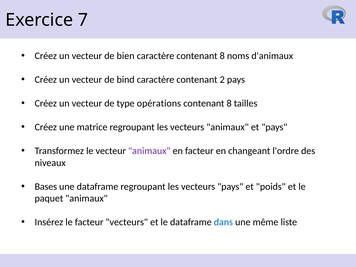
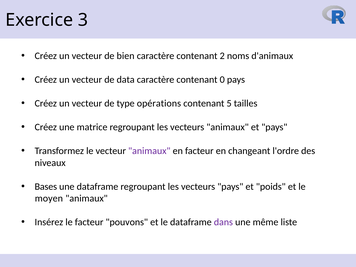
7: 7 -> 3
caractère contenant 8: 8 -> 2
bind: bind -> data
2: 2 -> 0
8 at (229, 103): 8 -> 5
paquet: paquet -> moyen
facteur vecteurs: vecteurs -> pouvons
dans colour: blue -> purple
